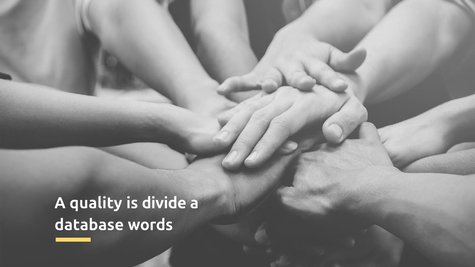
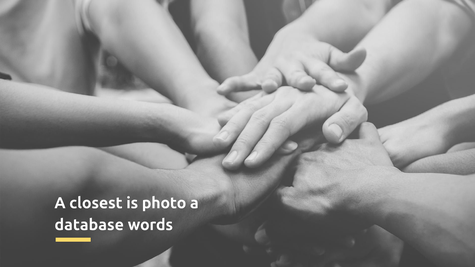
quality: quality -> closest
divide: divide -> photo
